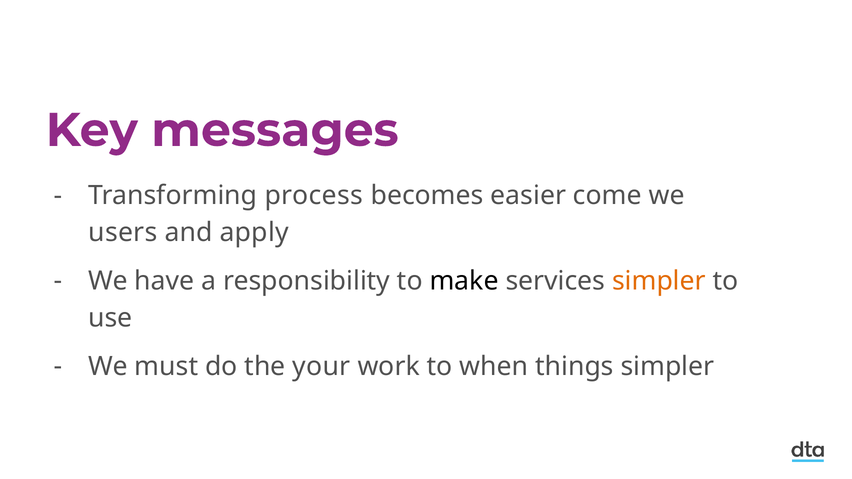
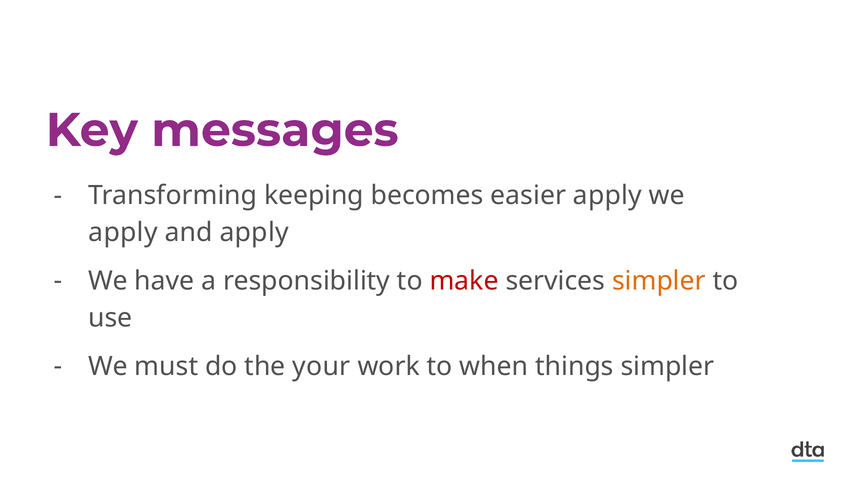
process: process -> keeping
easier come: come -> apply
users at (123, 233): users -> apply
make colour: black -> red
